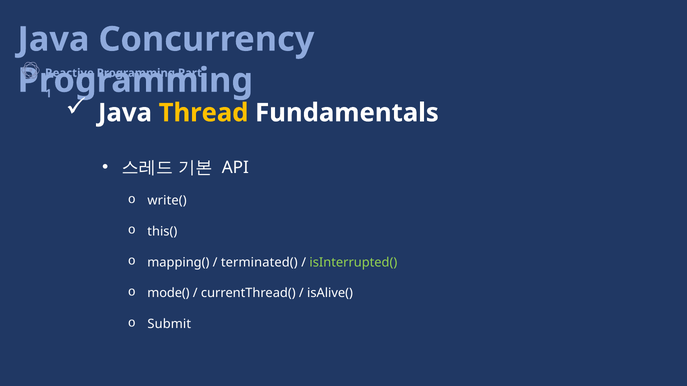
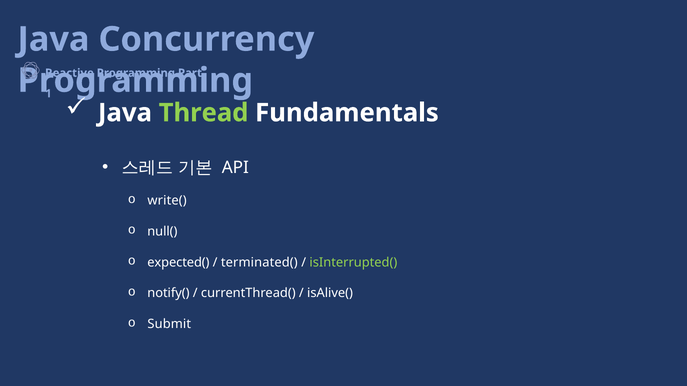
Thread colour: yellow -> light green
this(: this( -> null(
mapping(: mapping( -> expected(
mode(: mode( -> notify(
